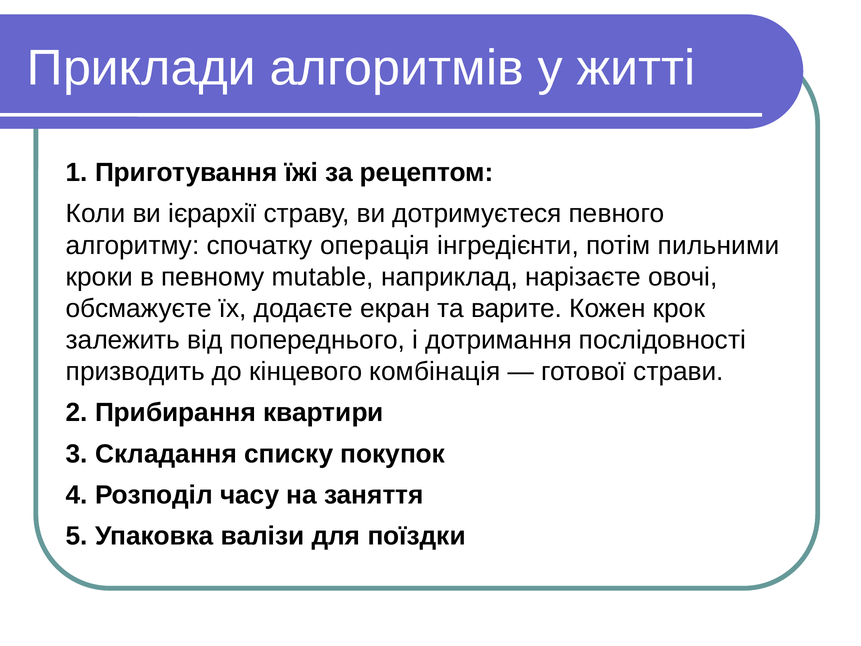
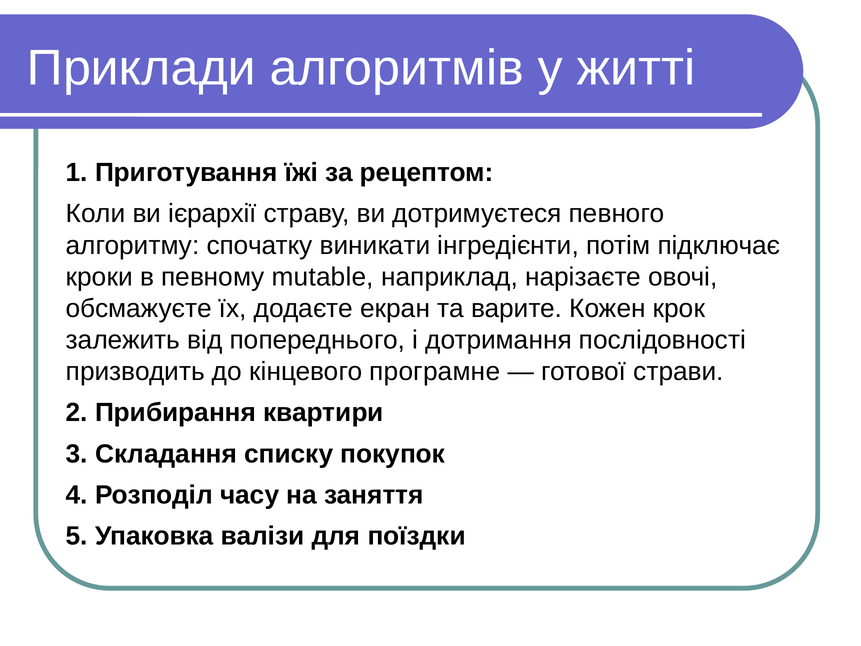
операція: операція -> виникати
пильними: пильними -> підключає
комбінація: комбінація -> програмне
